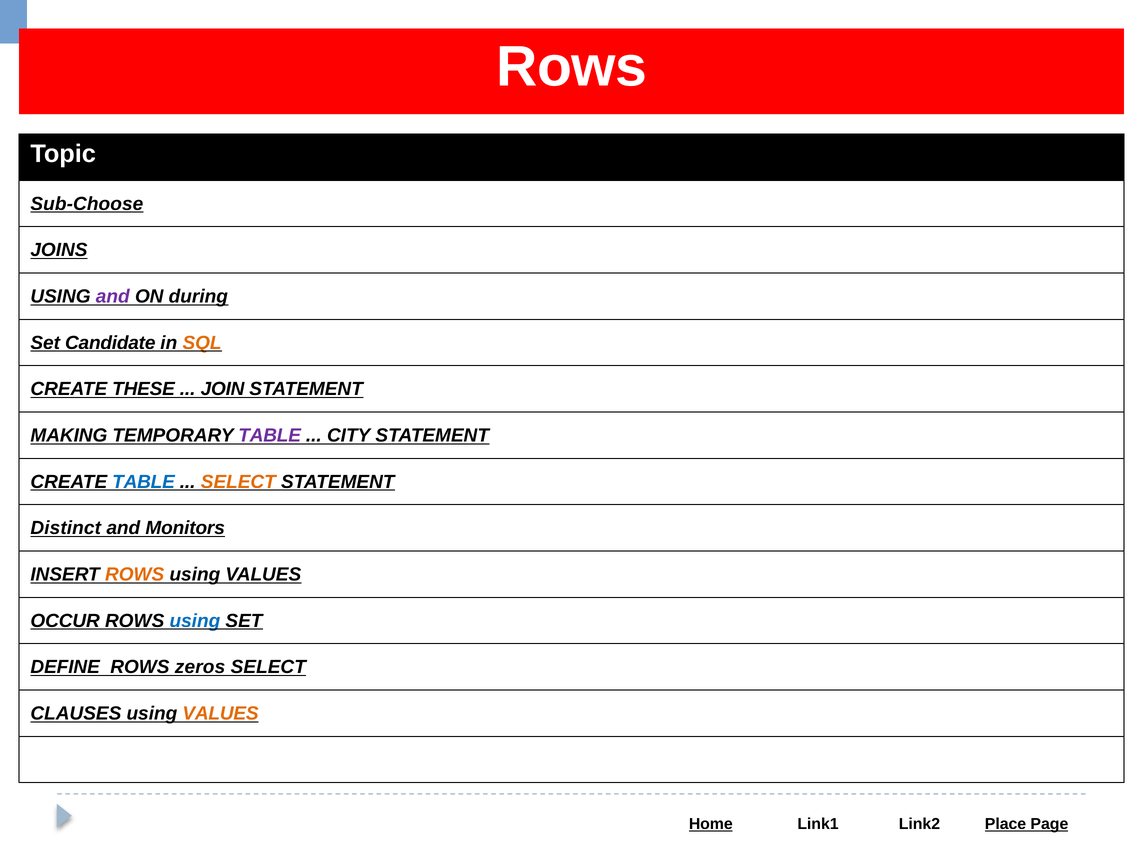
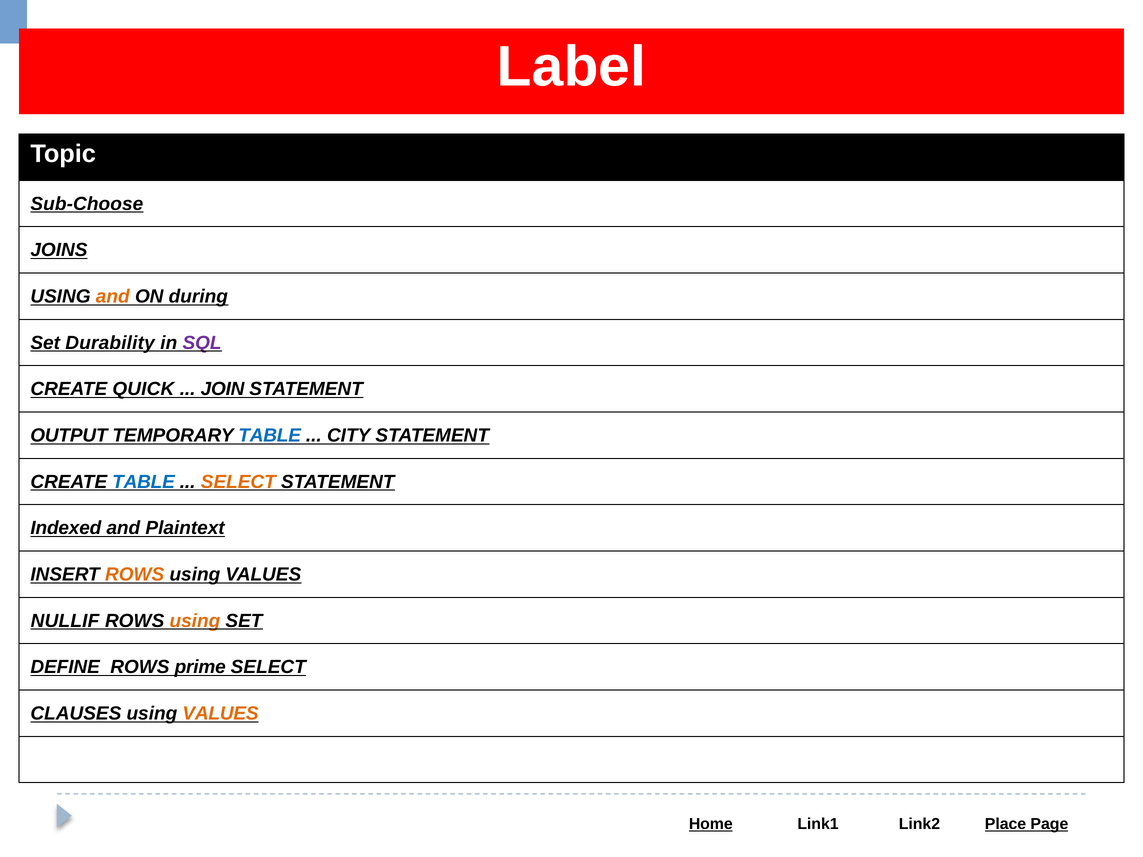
Rows at (572, 67): Rows -> Label
and at (113, 297) colour: purple -> orange
Candidate: Candidate -> Durability
SQL colour: orange -> purple
THESE: THESE -> QUICK
MAKING: MAKING -> OUTPUT
TABLE at (270, 436) colour: purple -> blue
Distinct: Distinct -> Indexed
Monitors: Monitors -> Plaintext
OCCUR: OCCUR -> NULLIF
using at (195, 621) colour: blue -> orange
zeros: zeros -> prime
